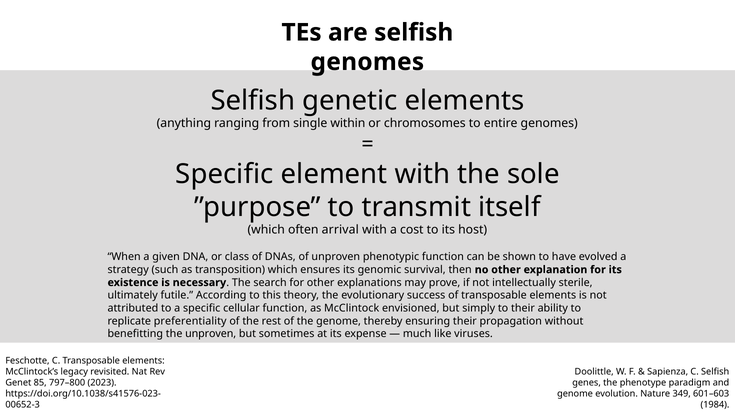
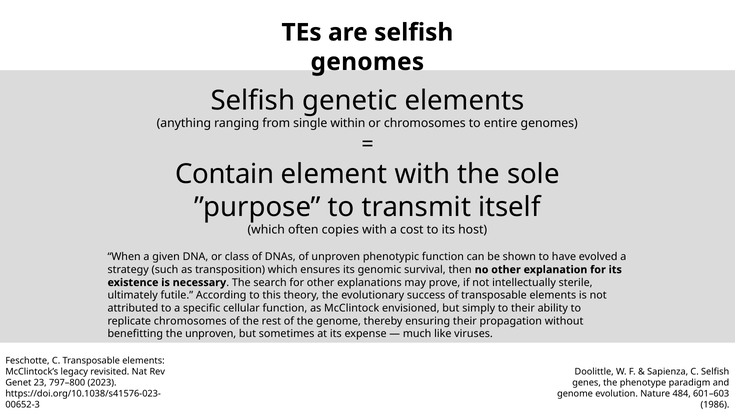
Specific at (224, 174): Specific -> Contain
arrival: arrival -> copies
replicate preferentiality: preferentiality -> chromosomes
85: 85 -> 23
349: 349 -> 484
1984: 1984 -> 1986
